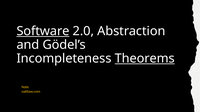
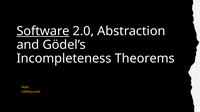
Theorems underline: present -> none
